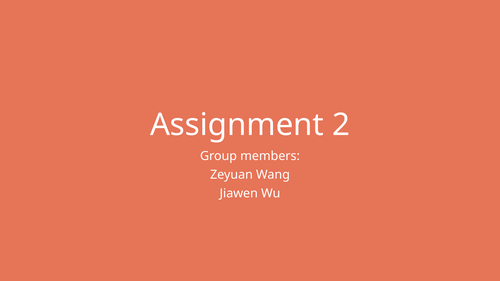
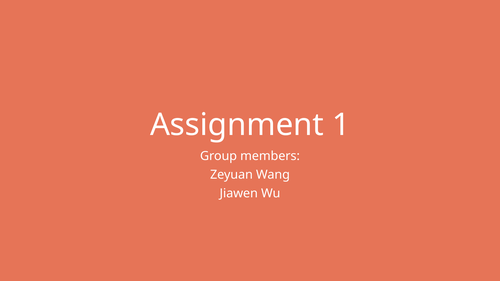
2: 2 -> 1
